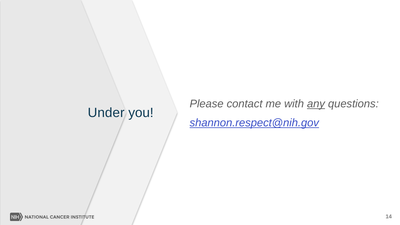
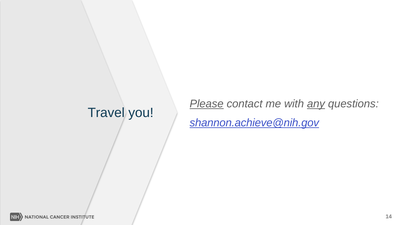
Please underline: none -> present
Under: Under -> Travel
shannon.respect@nih.gov: shannon.respect@nih.gov -> shannon.achieve@nih.gov
